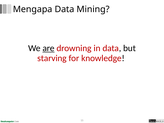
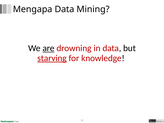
starving underline: none -> present
